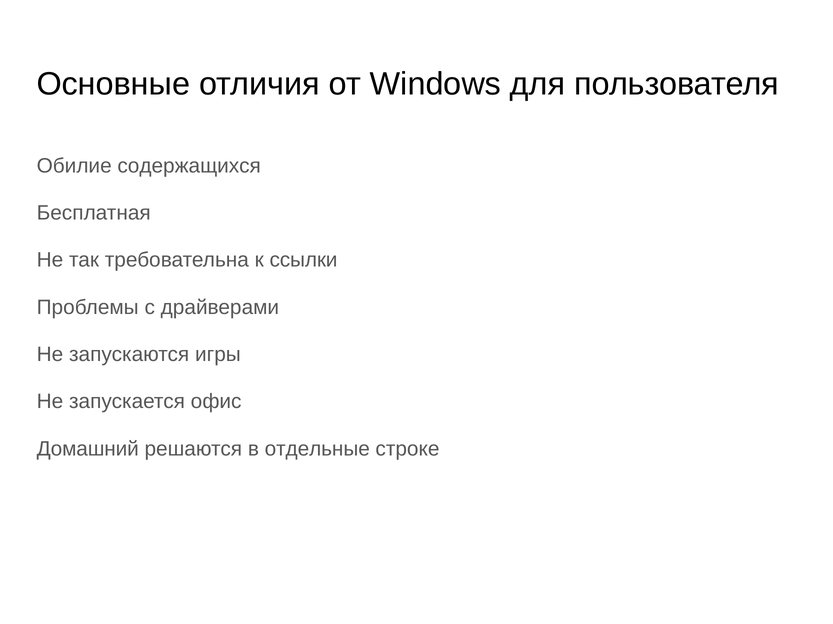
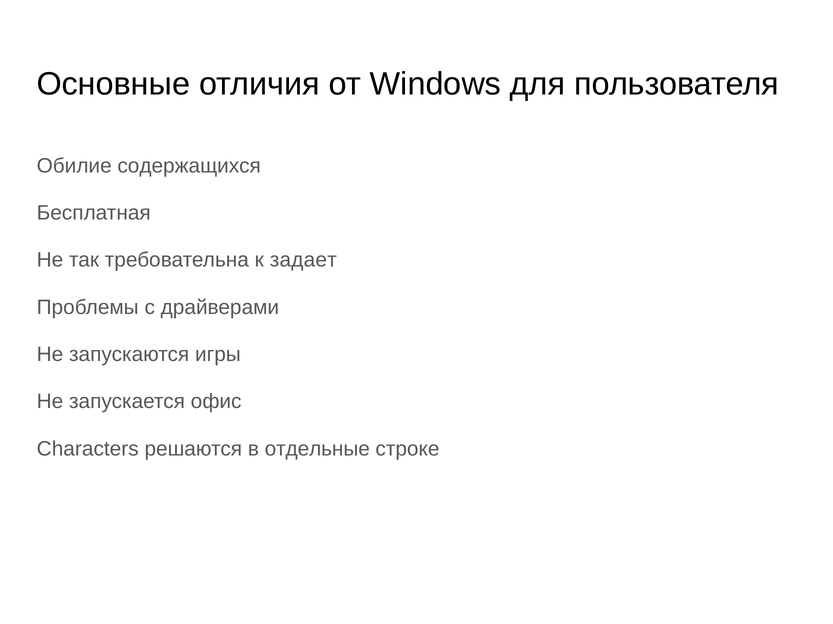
ссылки: ссылки -> задает
Домашний: Домашний -> Characters
